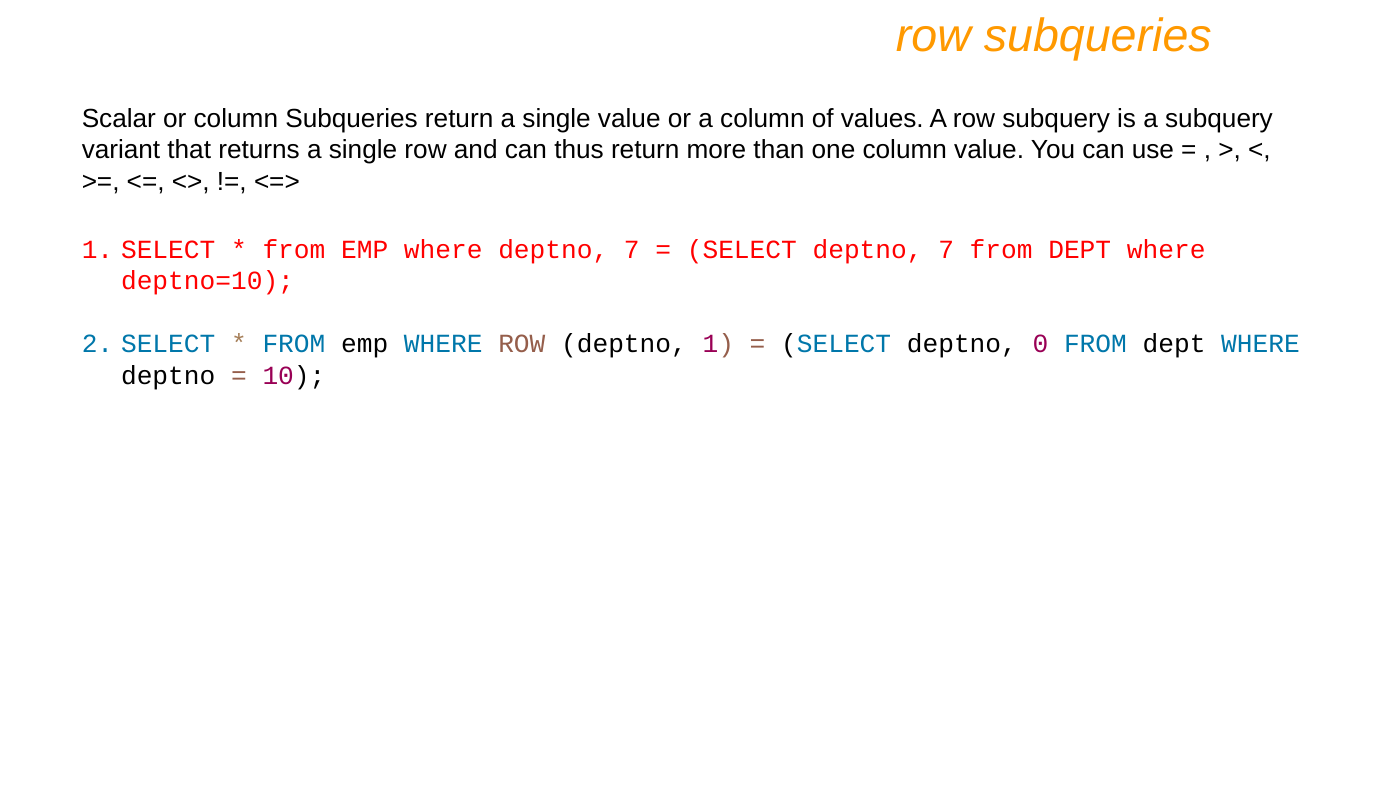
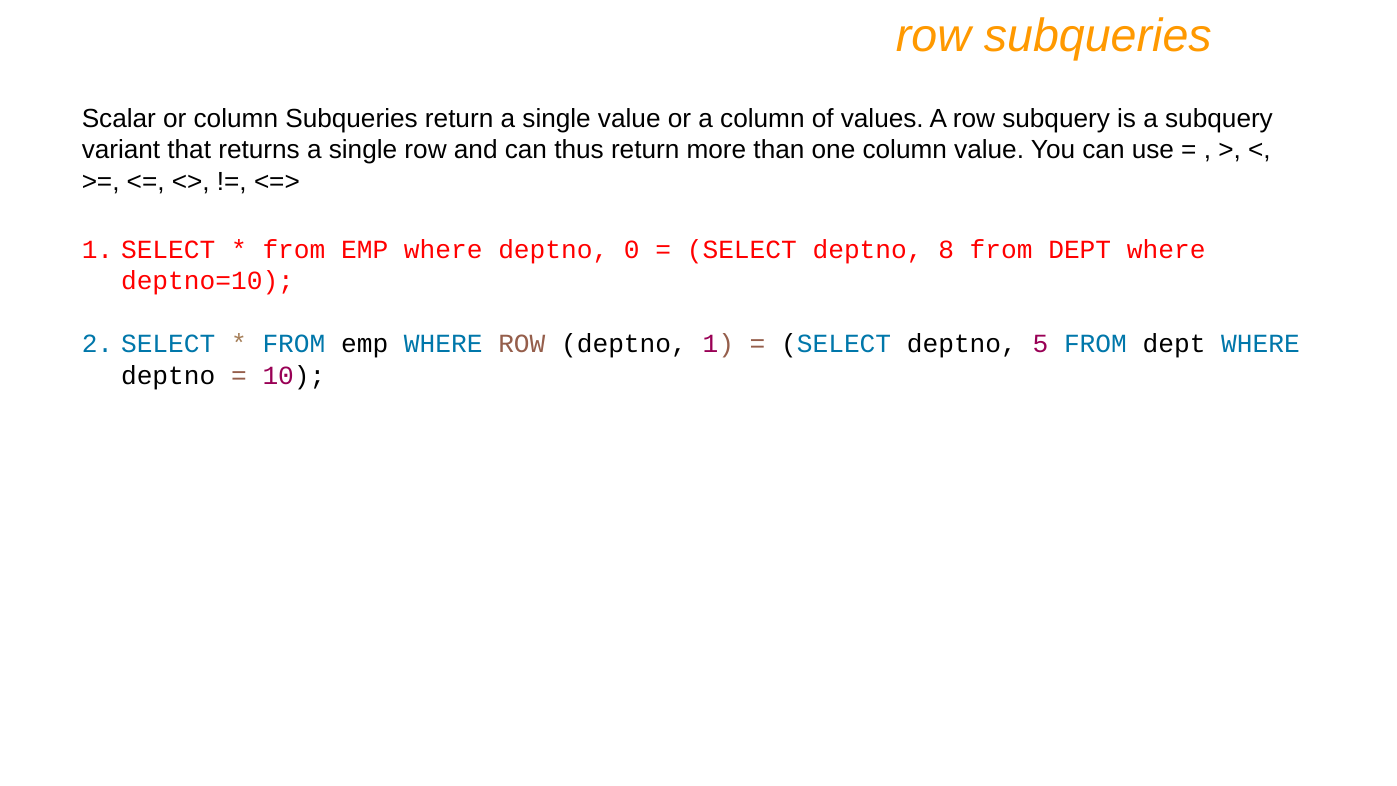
where deptno 7: 7 -> 0
SELECT deptno 7: 7 -> 8
0: 0 -> 5
